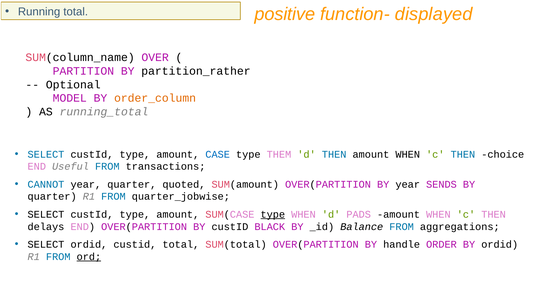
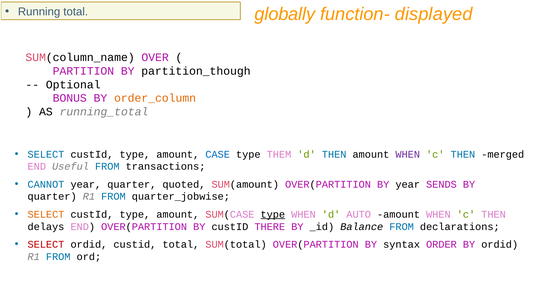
positive: positive -> globally
partition_rather: partition_rather -> partition_though
MODEL: MODEL -> BONUS
WHEN at (408, 154) colour: black -> purple
choice: choice -> merged
SELECT at (46, 214) colour: black -> orange
PADS: PADS -> AUTO
BLACK: BLACK -> THERE
aggregations: aggregations -> declarations
SELECT at (46, 244) colour: black -> red
handle: handle -> syntax
ord underline: present -> none
